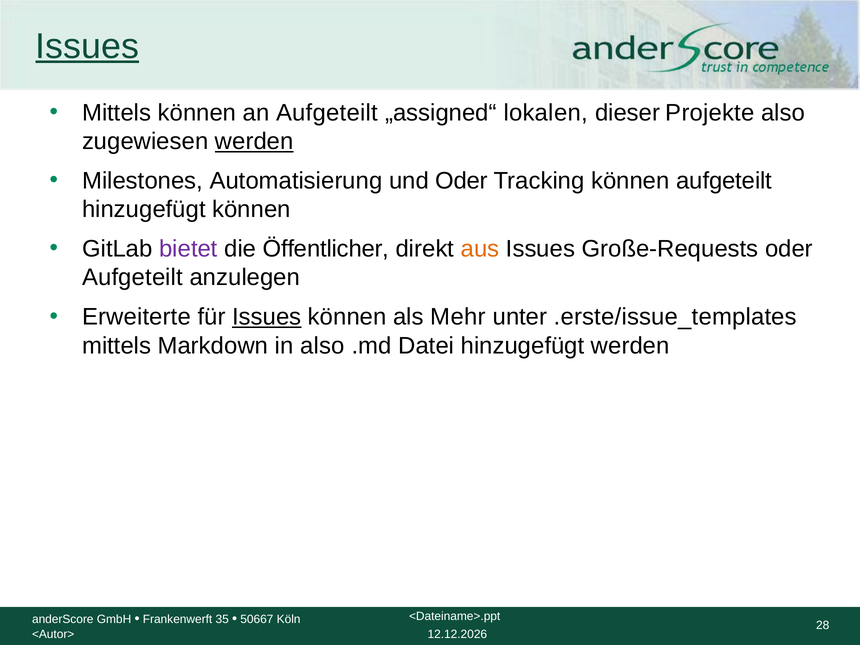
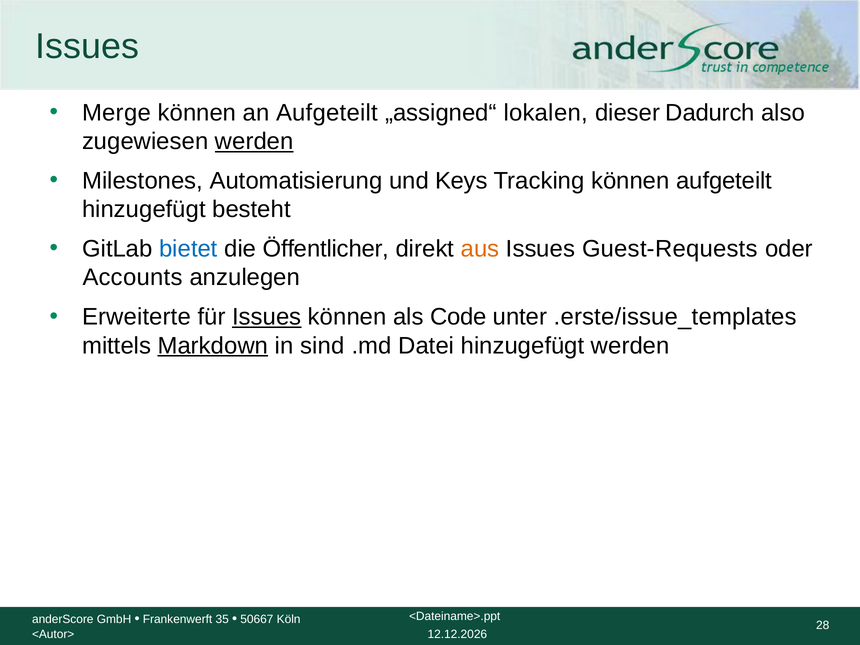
Issues at (87, 46) underline: present -> none
Mittels at (117, 113): Mittels -> Merge
Projekte: Projekte -> Dadurch
und Oder: Oder -> Keys
hinzugefügt können: können -> besteht
bietet colour: purple -> blue
Große-Requests: Große-Requests -> Guest-Requests
Aufgeteilt at (133, 278): Aufgeteilt -> Accounts
Mehr: Mehr -> Code
Markdown underline: none -> present
in also: also -> sind
